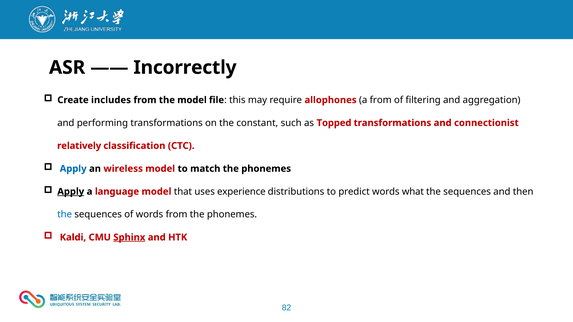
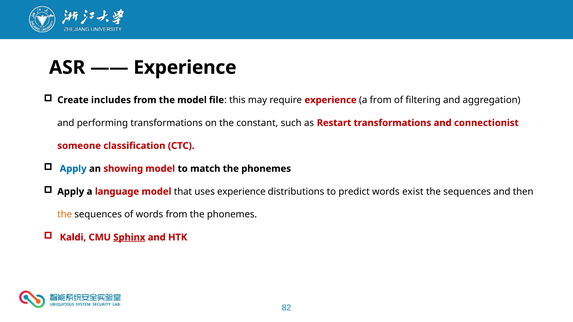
Incorrectly at (185, 68): Incorrectly -> Experience
require allophones: allophones -> experience
Topped: Topped -> Restart
relatively: relatively -> someone
wireless: wireless -> showing
Apply at (71, 192) underline: present -> none
what: what -> exist
the at (65, 215) colour: blue -> orange
